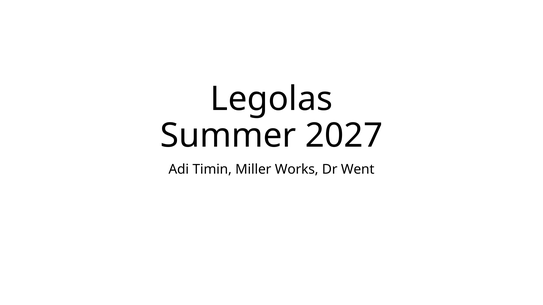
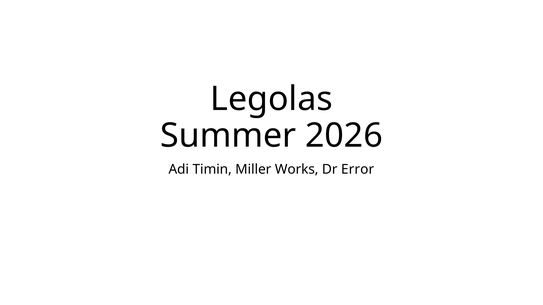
2027: 2027 -> 2026
Went: Went -> Error
